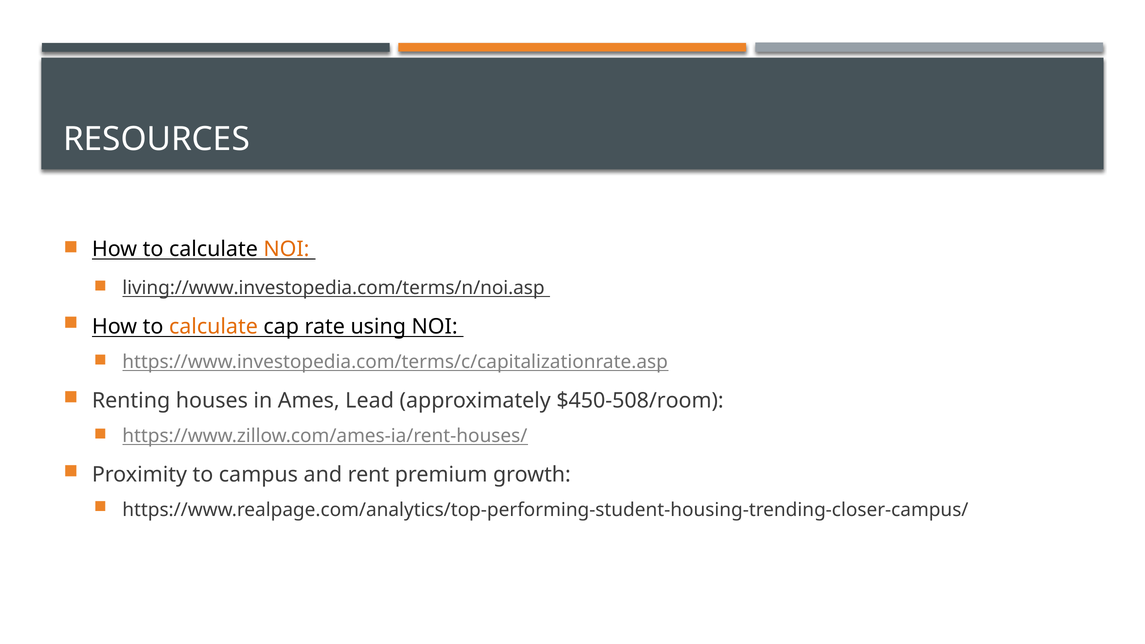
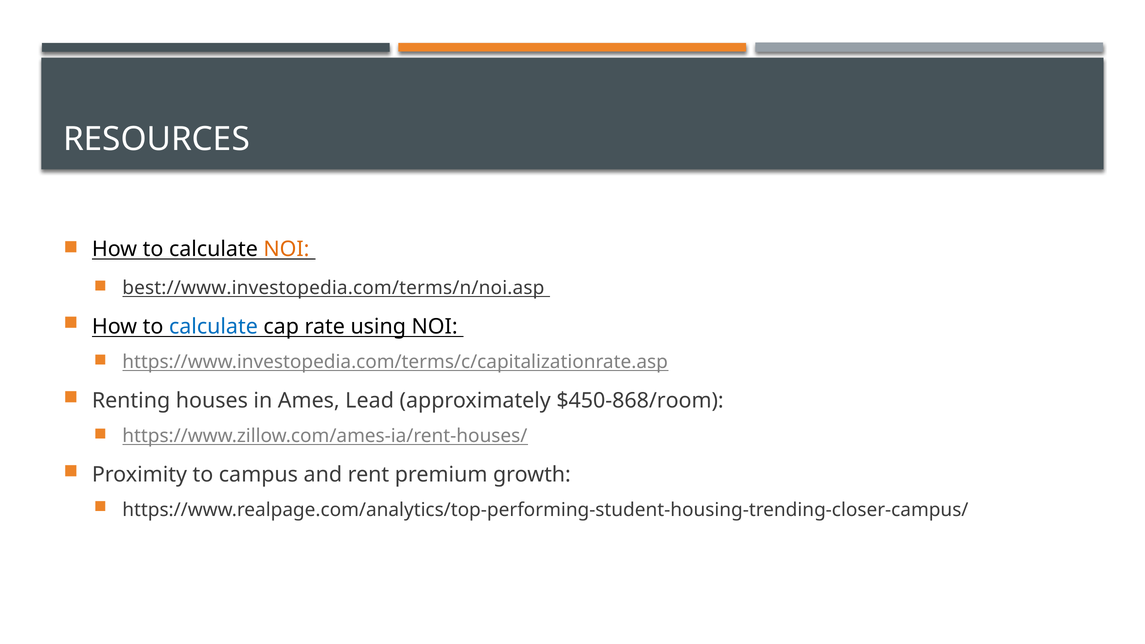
living://www.investopedia.com/terms/n/noi.asp: living://www.investopedia.com/terms/n/noi.asp -> best://www.investopedia.com/terms/n/noi.asp
calculate at (213, 327) colour: orange -> blue
$450-508/room: $450-508/room -> $450-868/room
